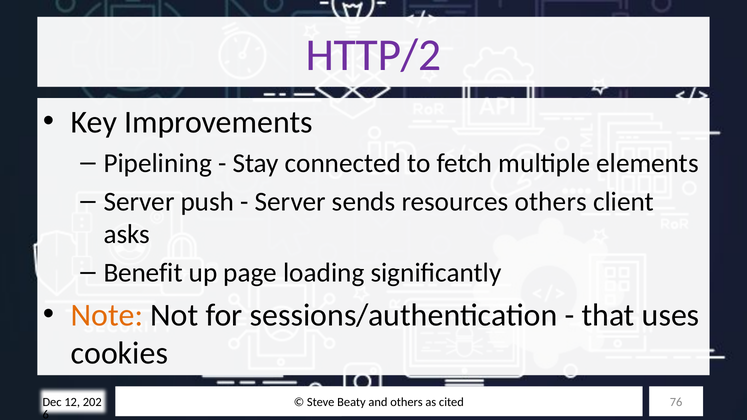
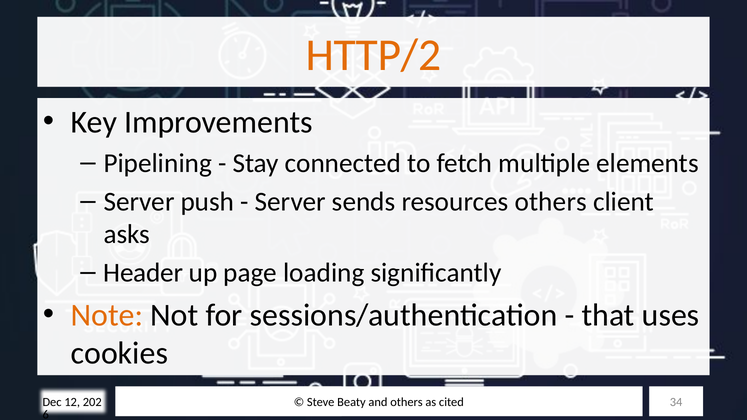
HTTP/2 colour: purple -> orange
Benefit: Benefit -> Header
76: 76 -> 34
